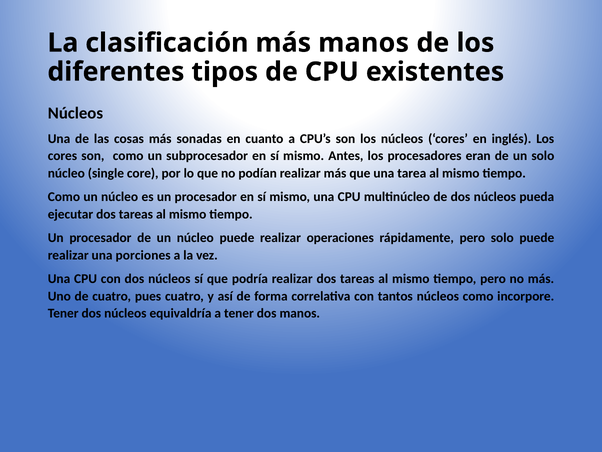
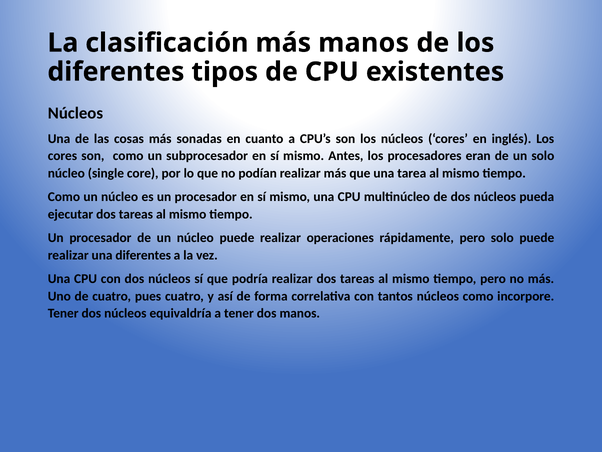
una porciones: porciones -> diferentes
